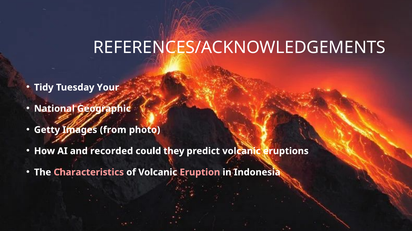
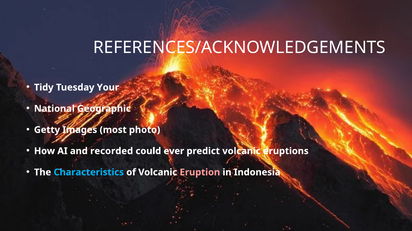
from: from -> most
they: they -> ever
Characteristics colour: pink -> light blue
